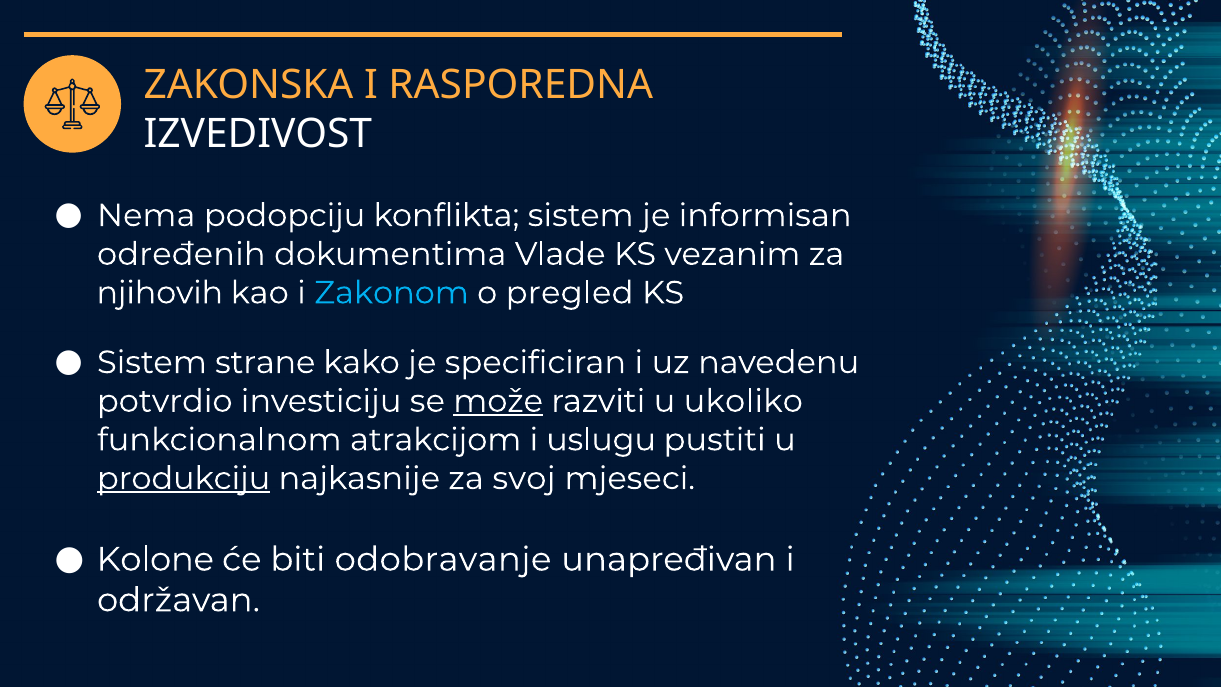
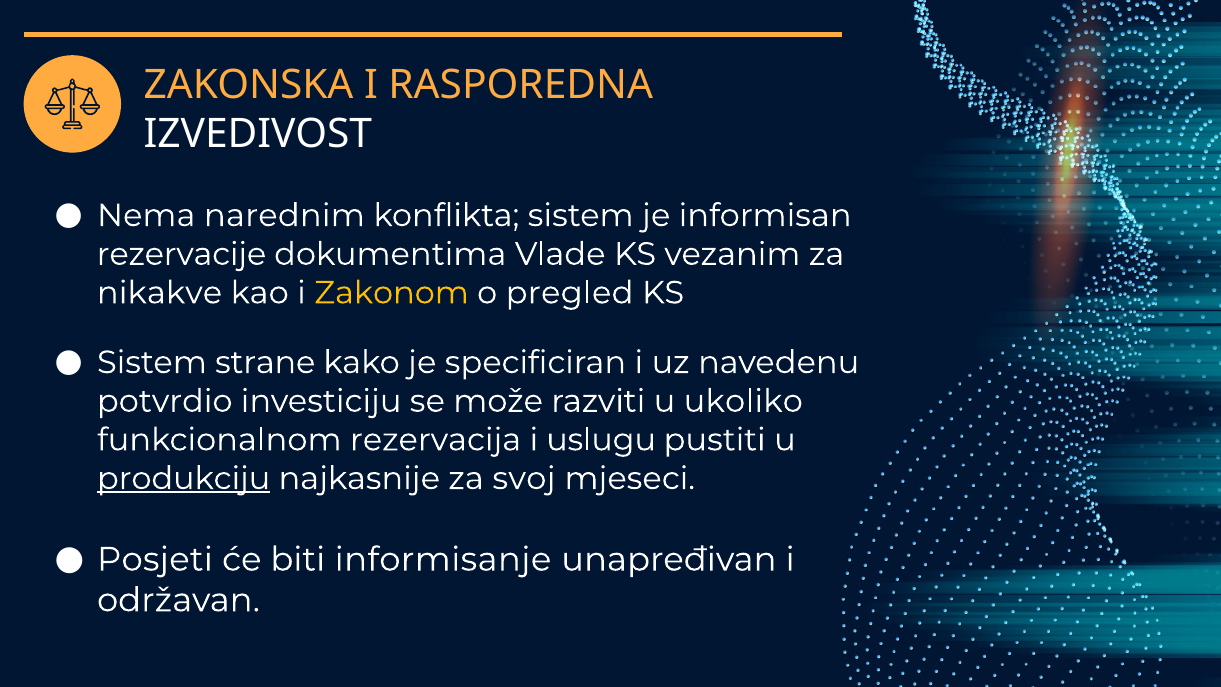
podopciju: podopciju -> narednim
određenih: određenih -> rezervacije
njihovih: njihovih -> nikakve
Zakonom colour: light blue -> yellow
može underline: present -> none
atrakcijom: atrakcijom -> rezervacija
Kolone: Kolone -> Posjeti
odobravanje: odobravanje -> informisanje
